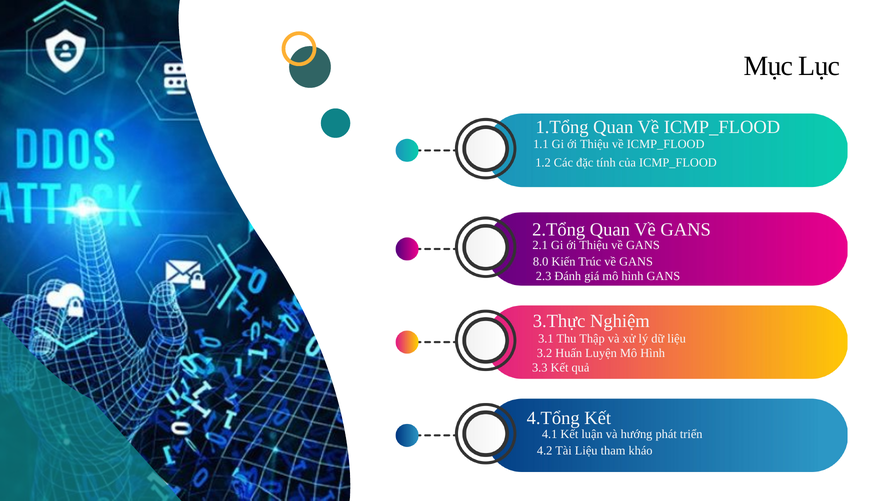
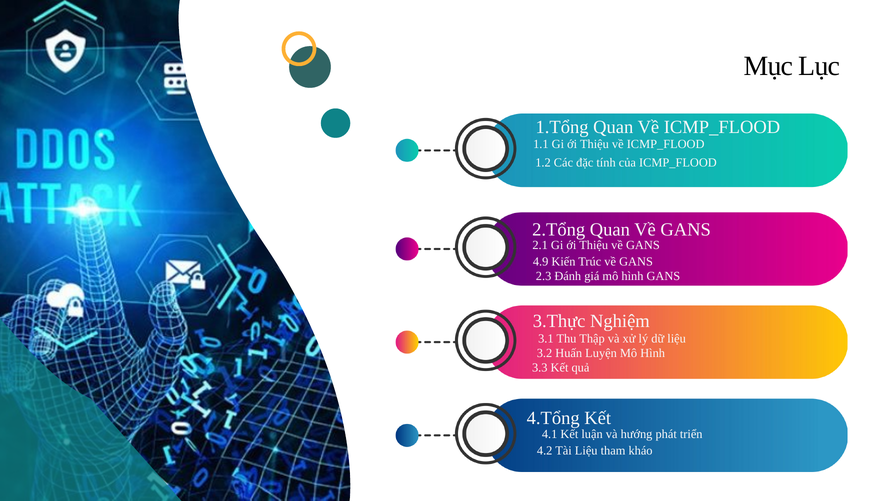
8.0: 8.0 -> 4.9
